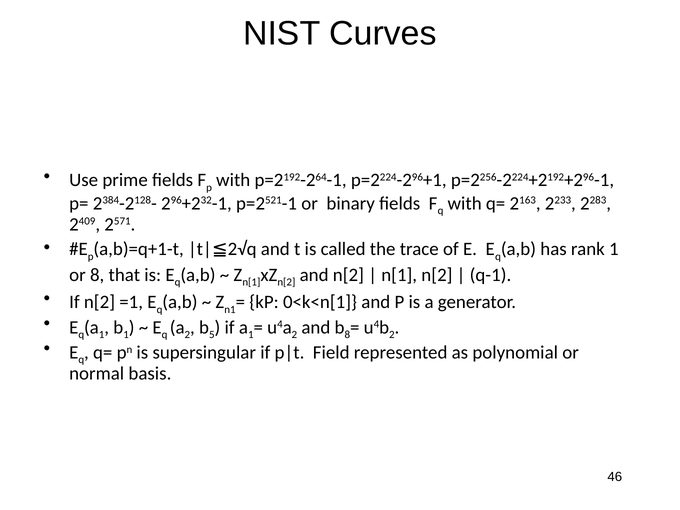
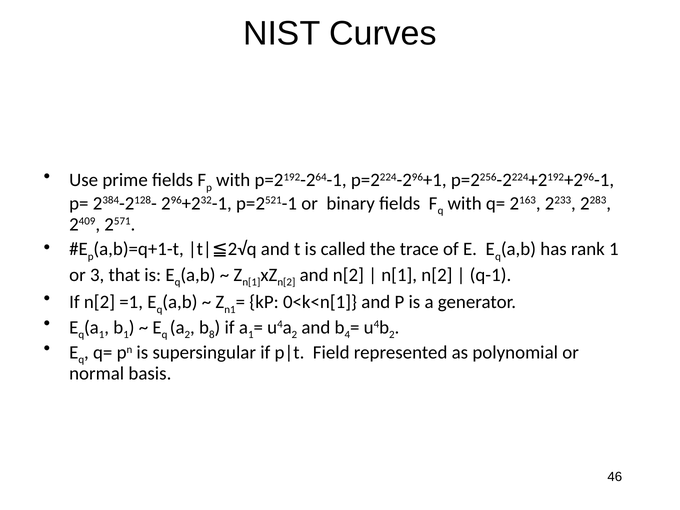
or 8: 8 -> 3
5: 5 -> 8
8 at (347, 335): 8 -> 4
